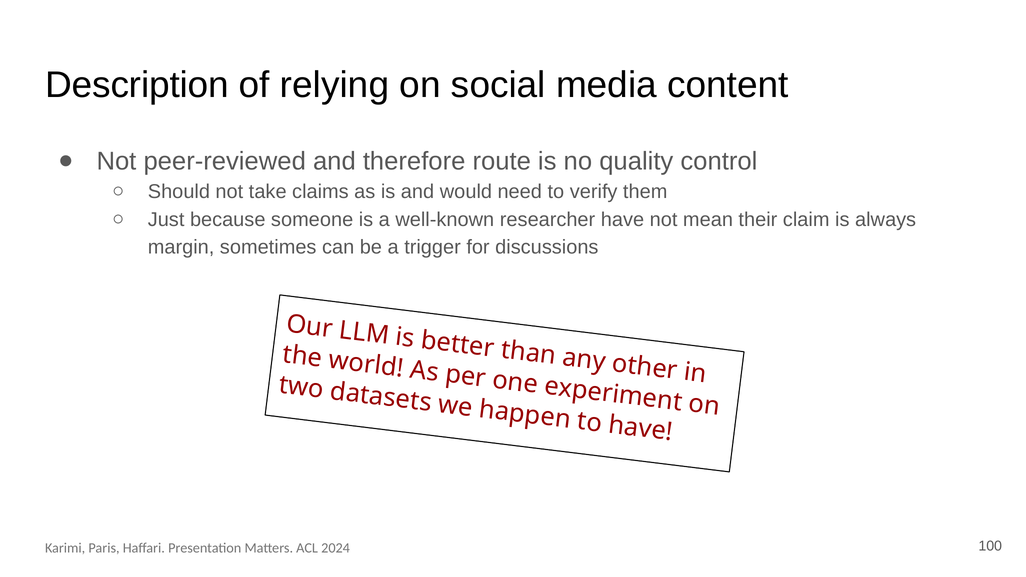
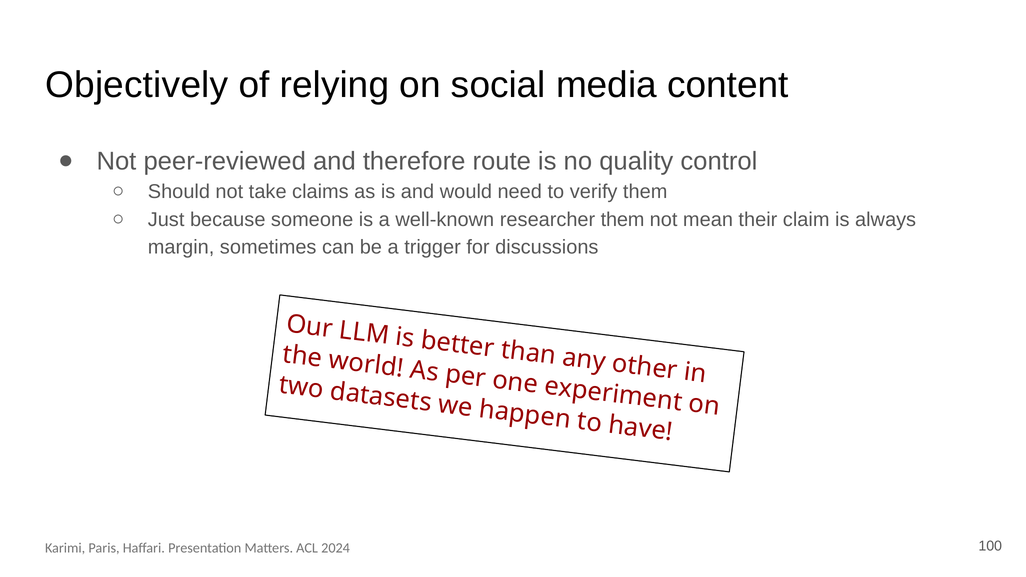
Description: Description -> Objectively
researcher have: have -> them
